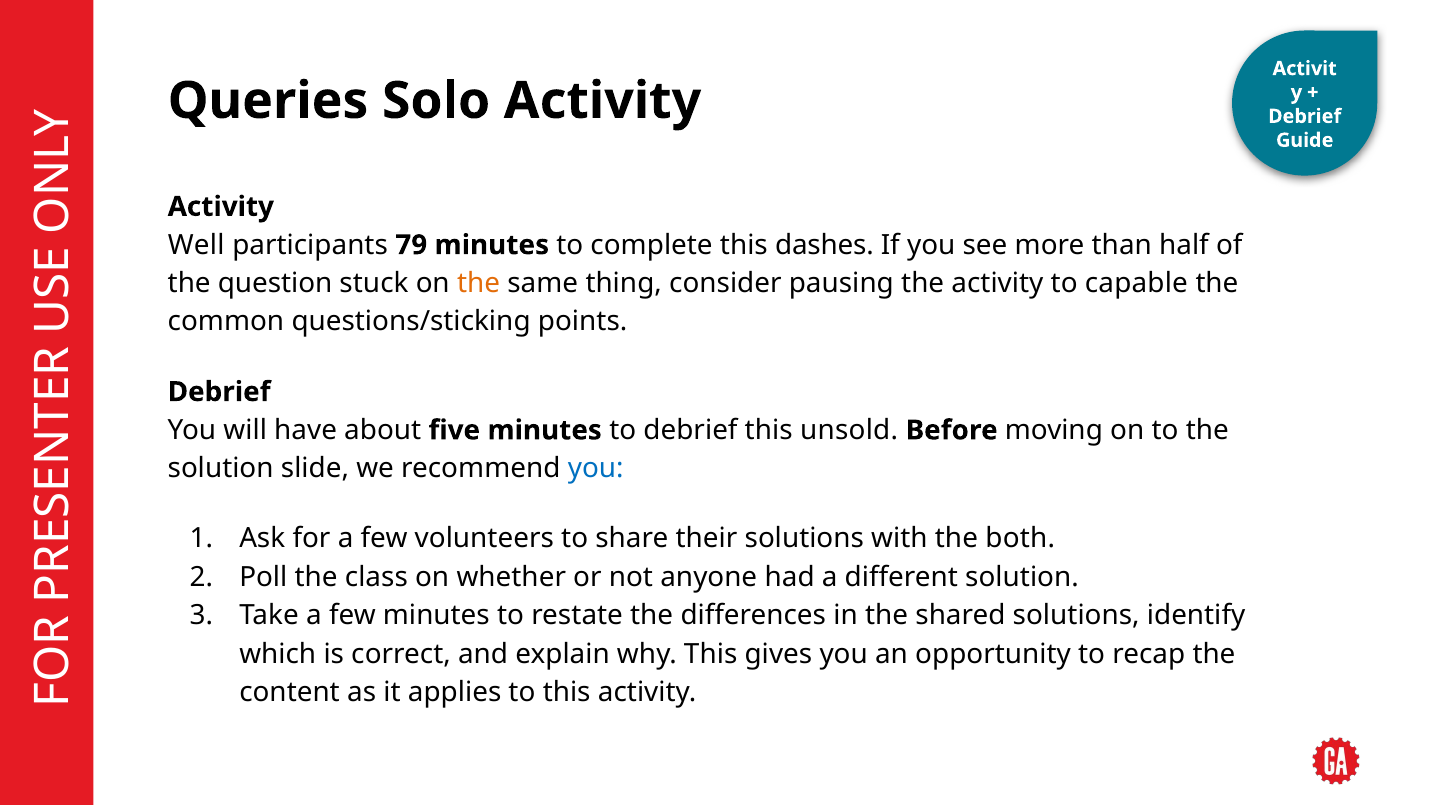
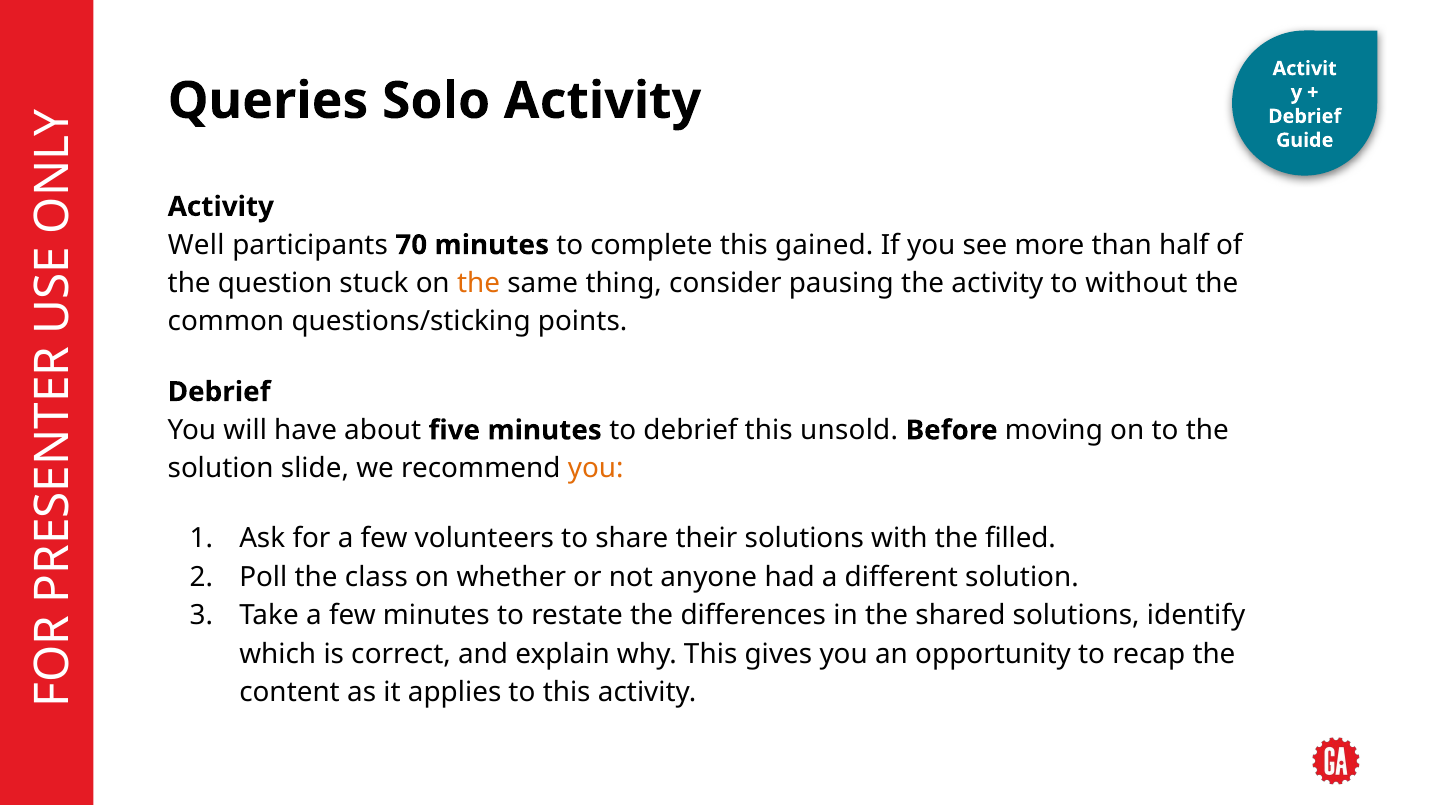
79: 79 -> 70
dashes: dashes -> gained
capable: capable -> without
you at (596, 469) colour: blue -> orange
both: both -> filled
